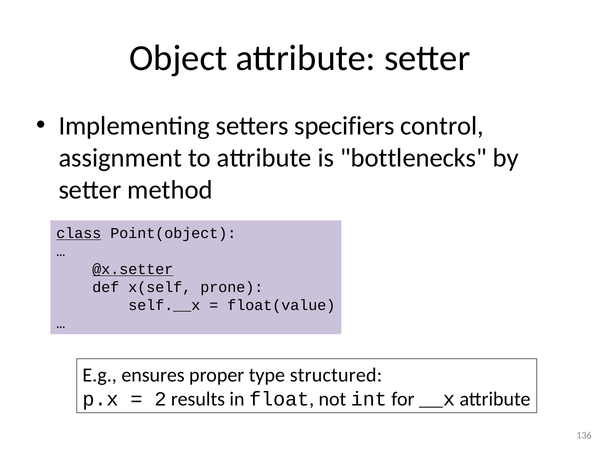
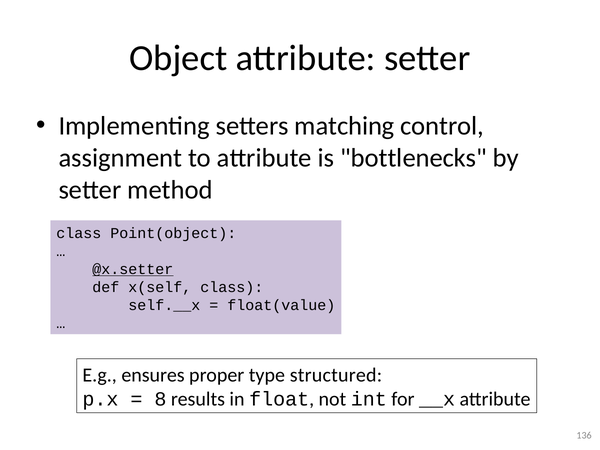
specifiers: specifiers -> matching
class at (79, 233) underline: present -> none
x(self prone: prone -> class
2: 2 -> 8
